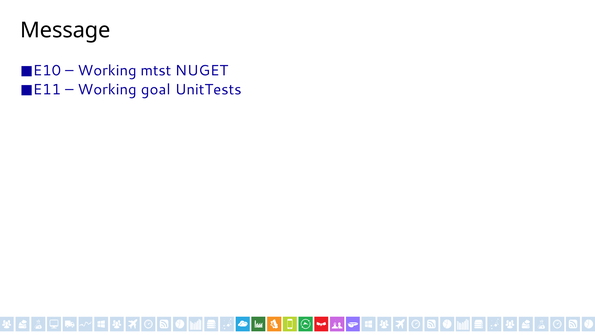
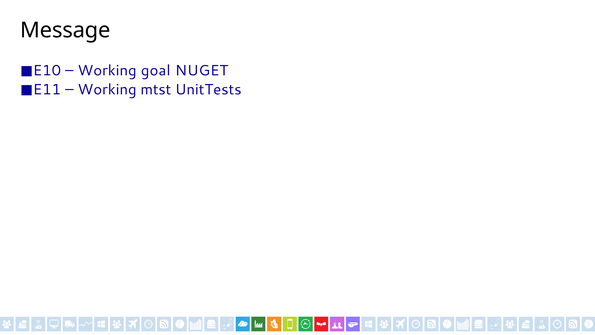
mtst: mtst -> goal
goal: goal -> mtst
